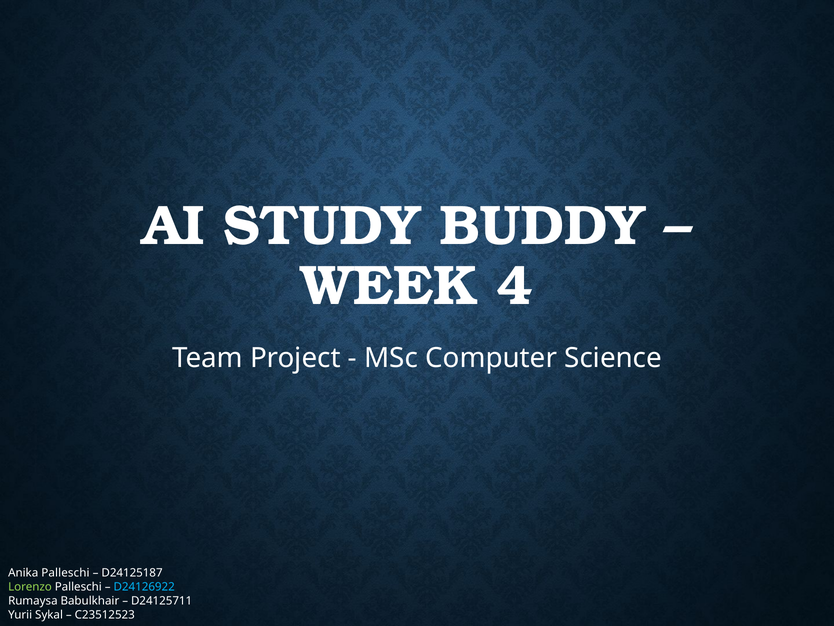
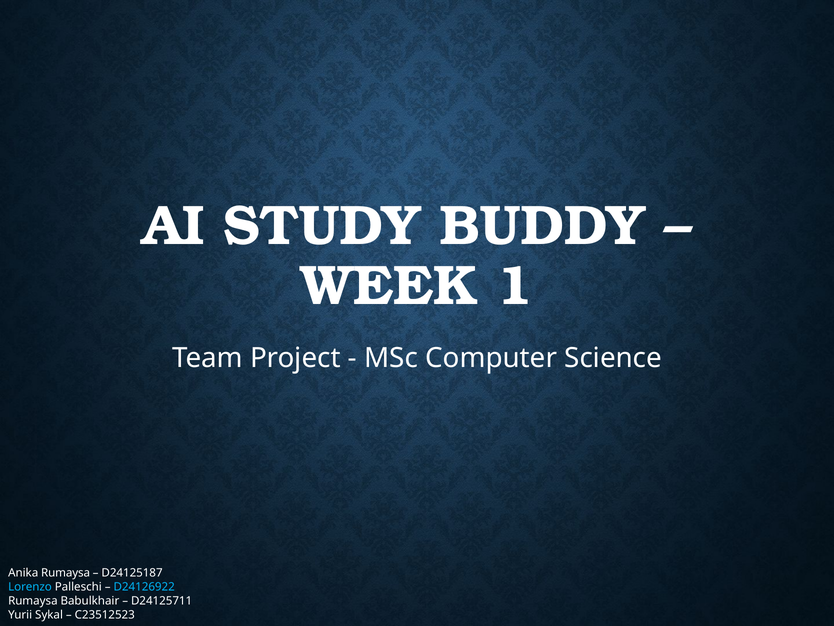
4: 4 -> 1
Anika Palleschi: Palleschi -> Rumaysa
Lorenzo colour: light green -> light blue
